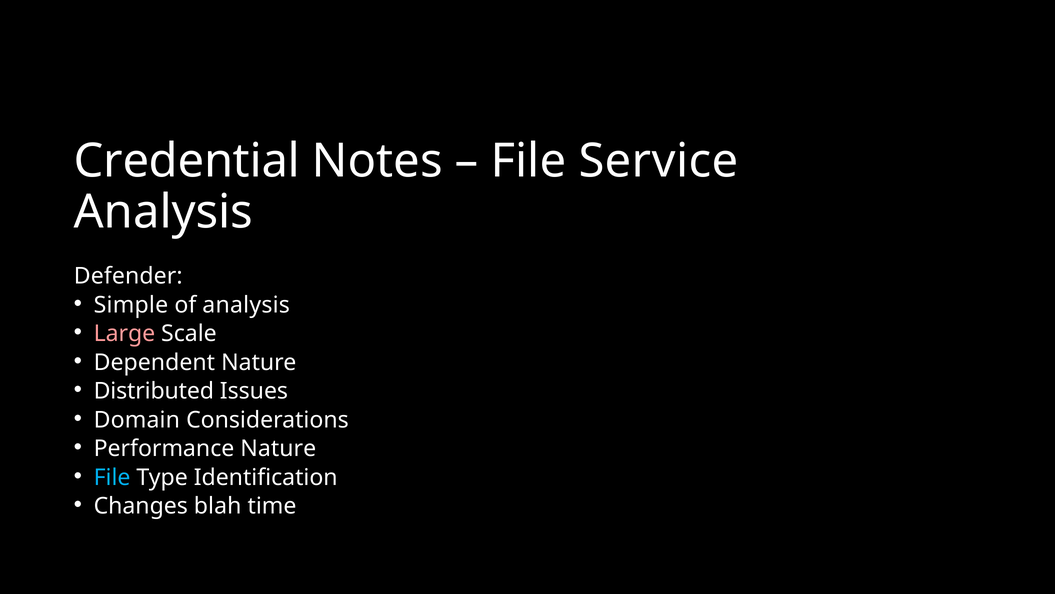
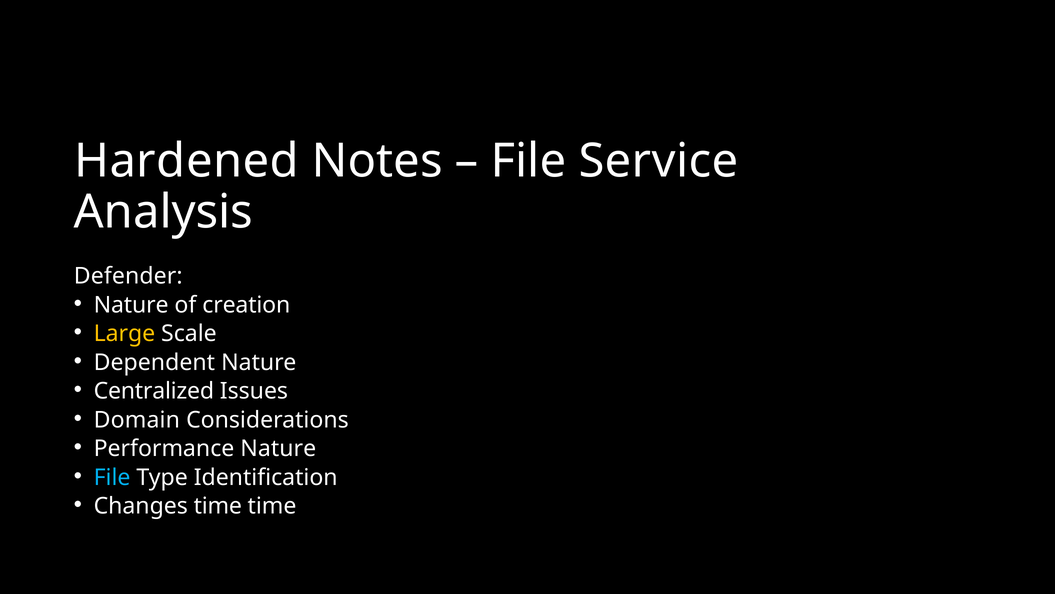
Credential: Credential -> Hardened
Simple at (131, 305): Simple -> Nature
of analysis: analysis -> creation
Large colour: pink -> yellow
Distributed: Distributed -> Centralized
Changes blah: blah -> time
